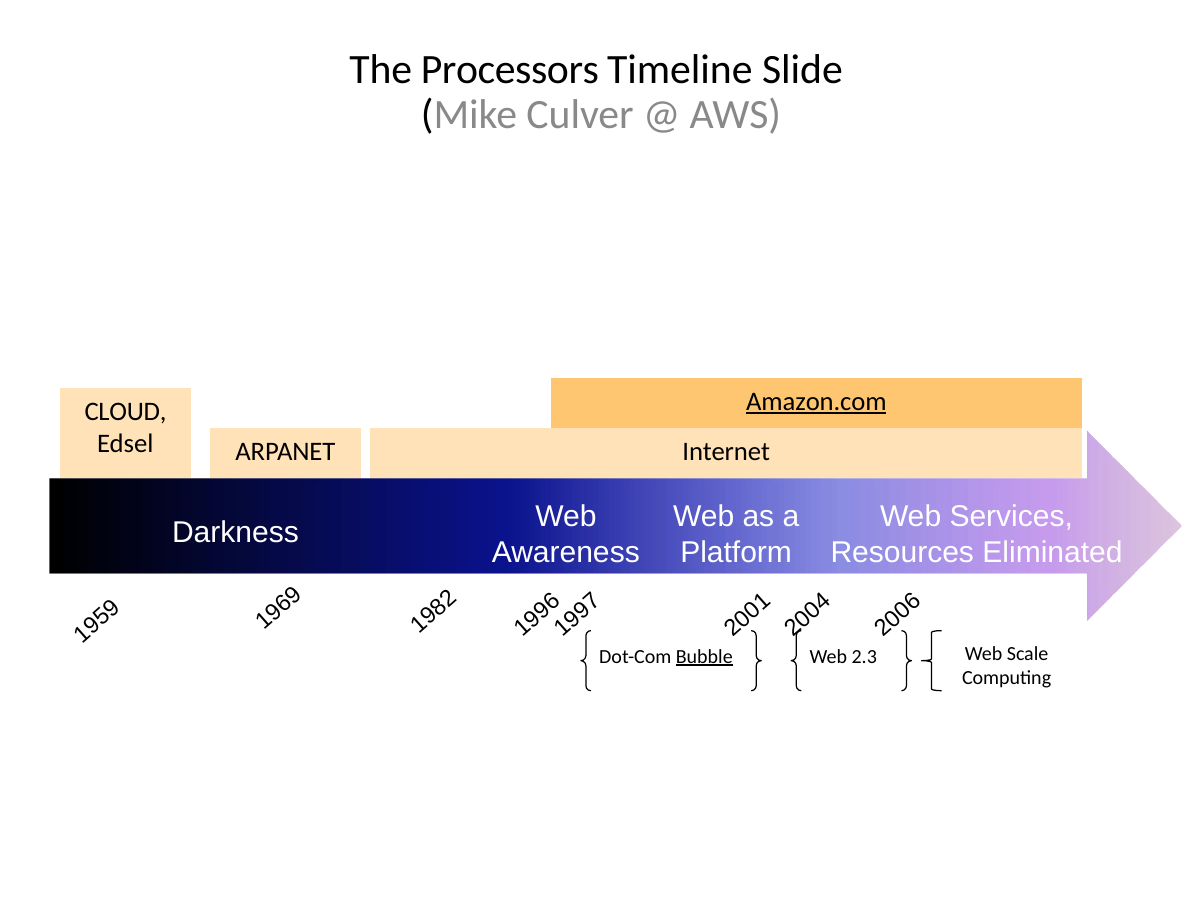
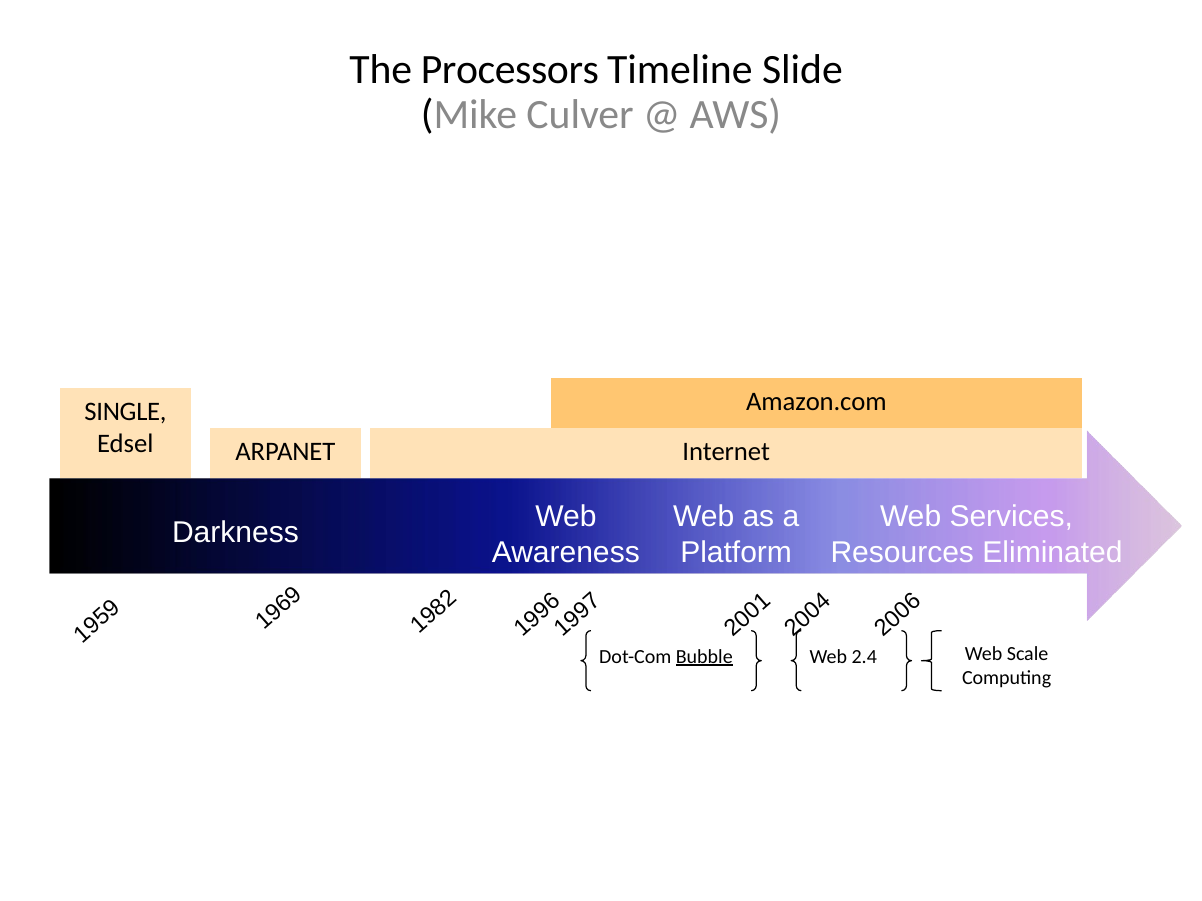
Amazon.com underline: present -> none
CLOUD: CLOUD -> SINGLE
2.3: 2.3 -> 2.4
